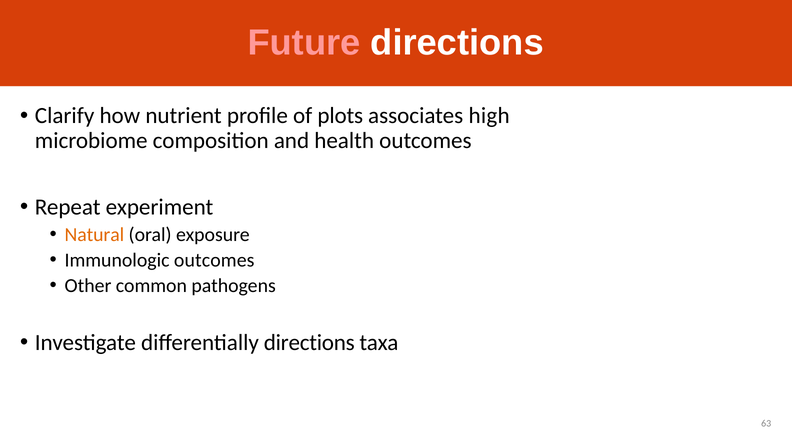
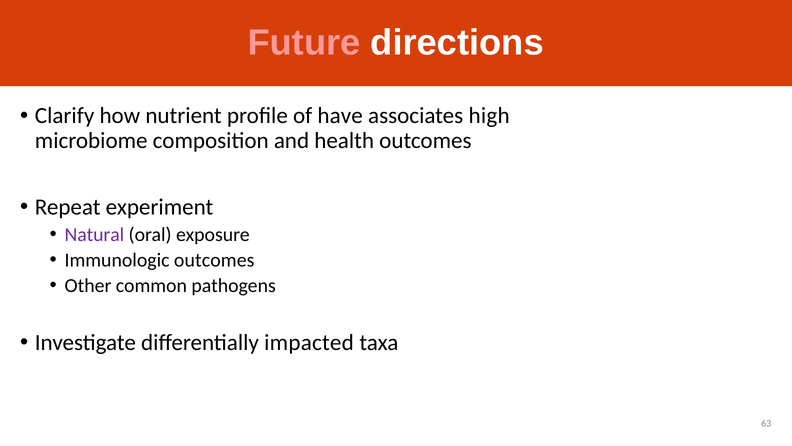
plots: plots -> have
Natural colour: orange -> purple
differentially directions: directions -> impacted
